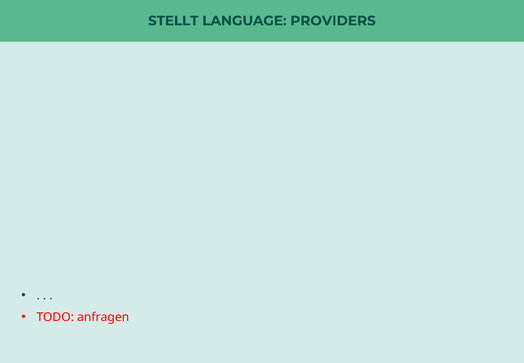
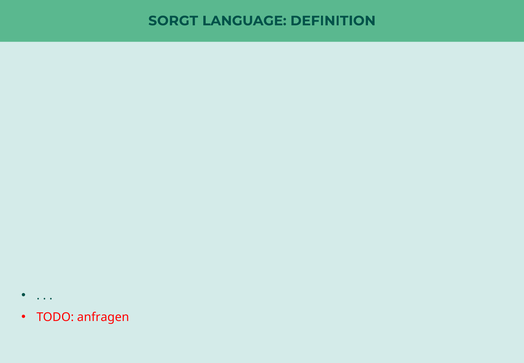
STELLT: STELLT -> SORGT
PROVIDERS: PROVIDERS -> DEFINITION
